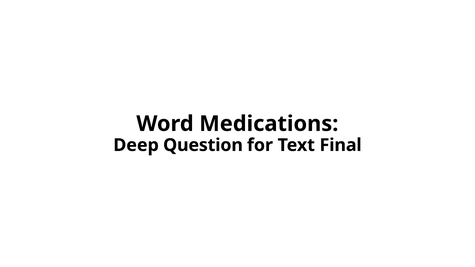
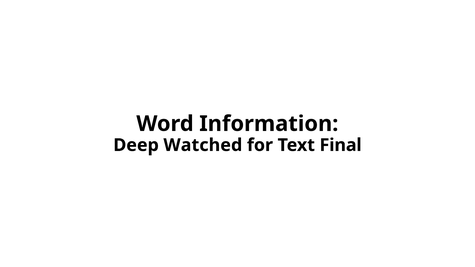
Medications: Medications -> Information
Question: Question -> Watched
